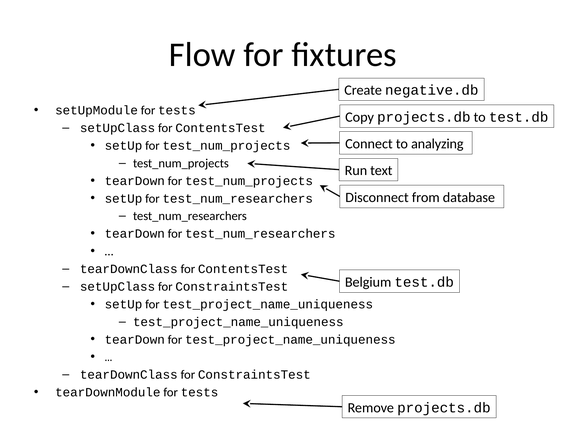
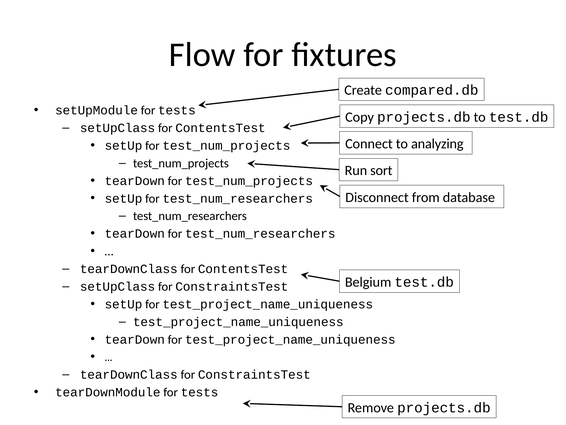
negative.db: negative.db -> compared.db
text: text -> sort
